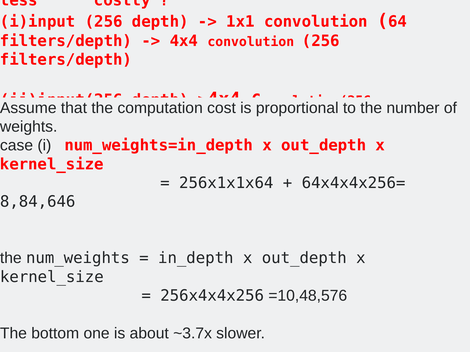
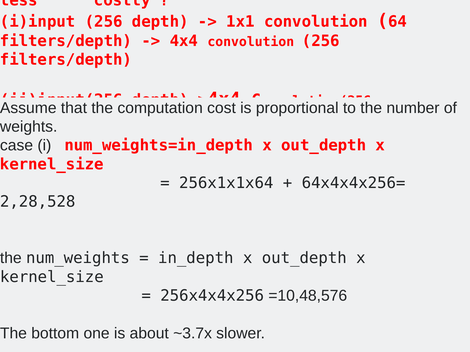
8,84,646: 8,84,646 -> 2,28,528
